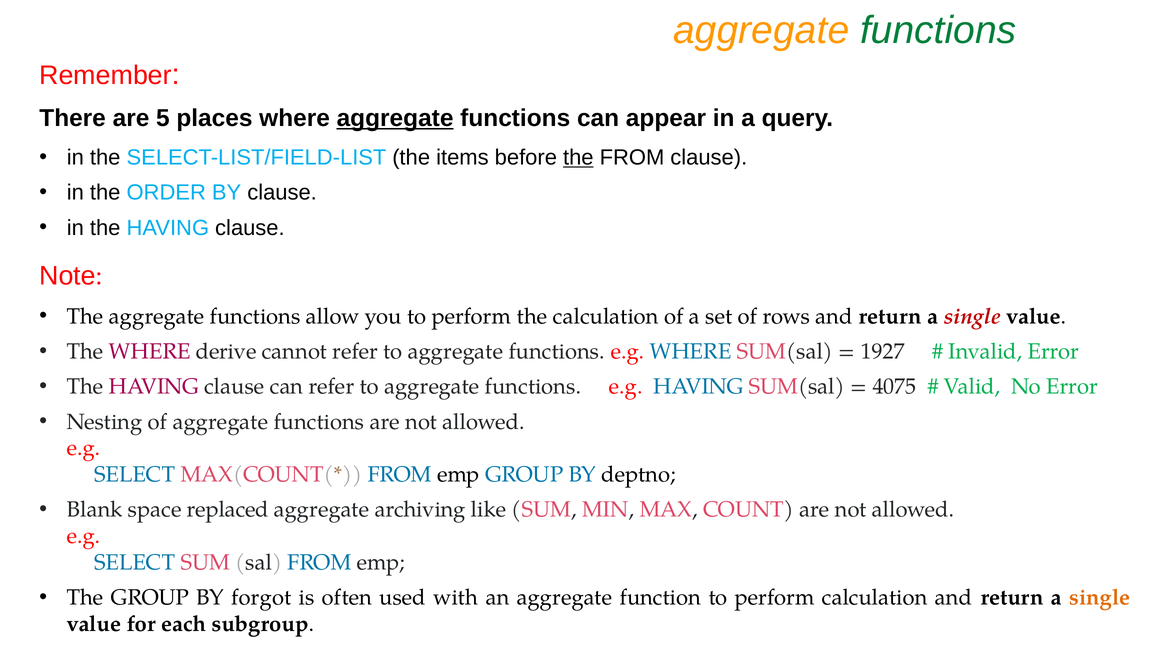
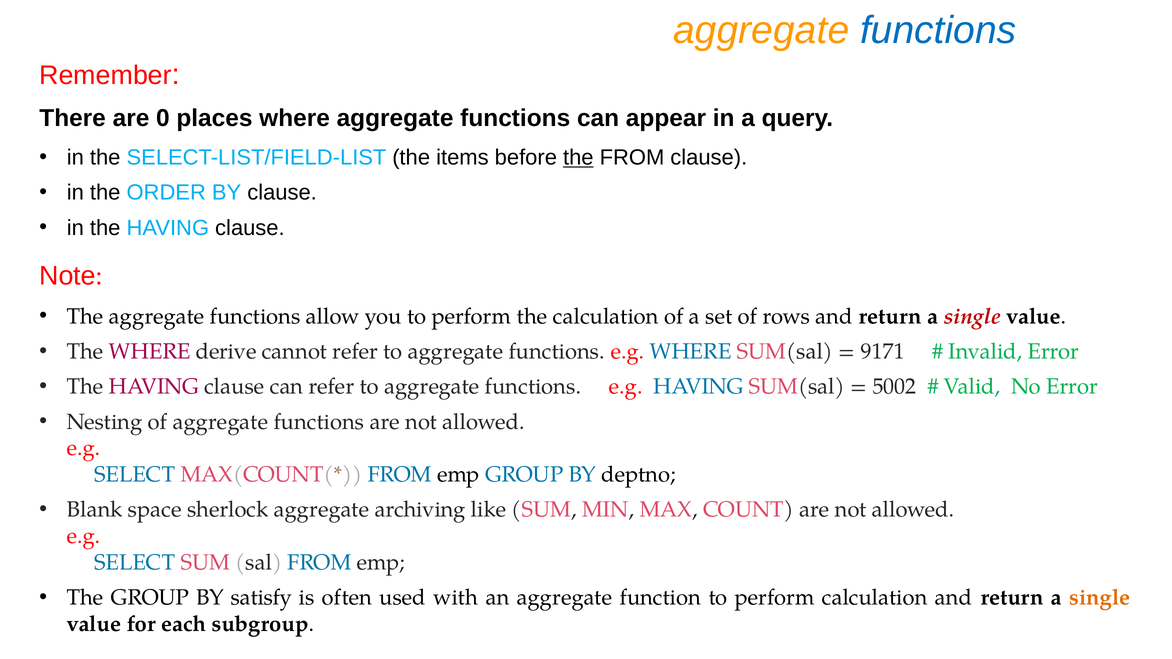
functions at (938, 31) colour: green -> blue
5: 5 -> 0
aggregate at (395, 118) underline: present -> none
1927: 1927 -> 9171
4075: 4075 -> 5002
replaced: replaced -> sherlock
forgot: forgot -> satisfy
